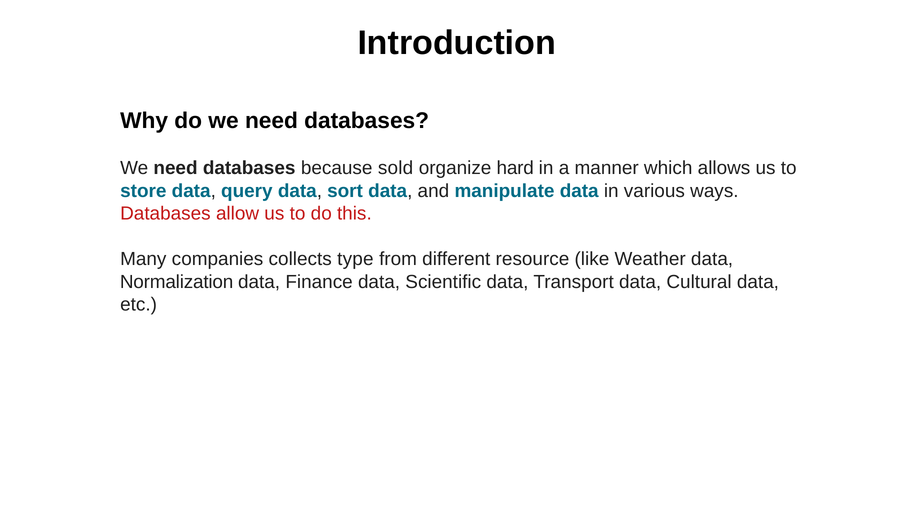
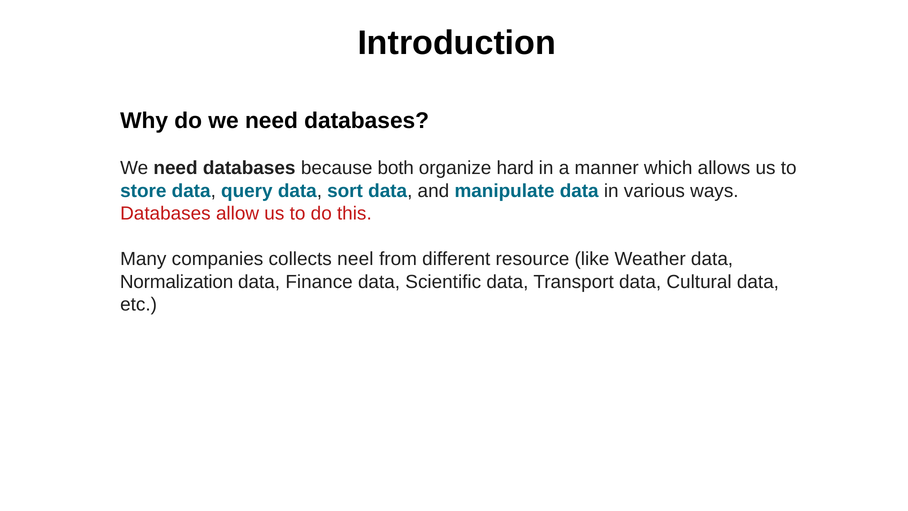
sold: sold -> both
type: type -> neel
